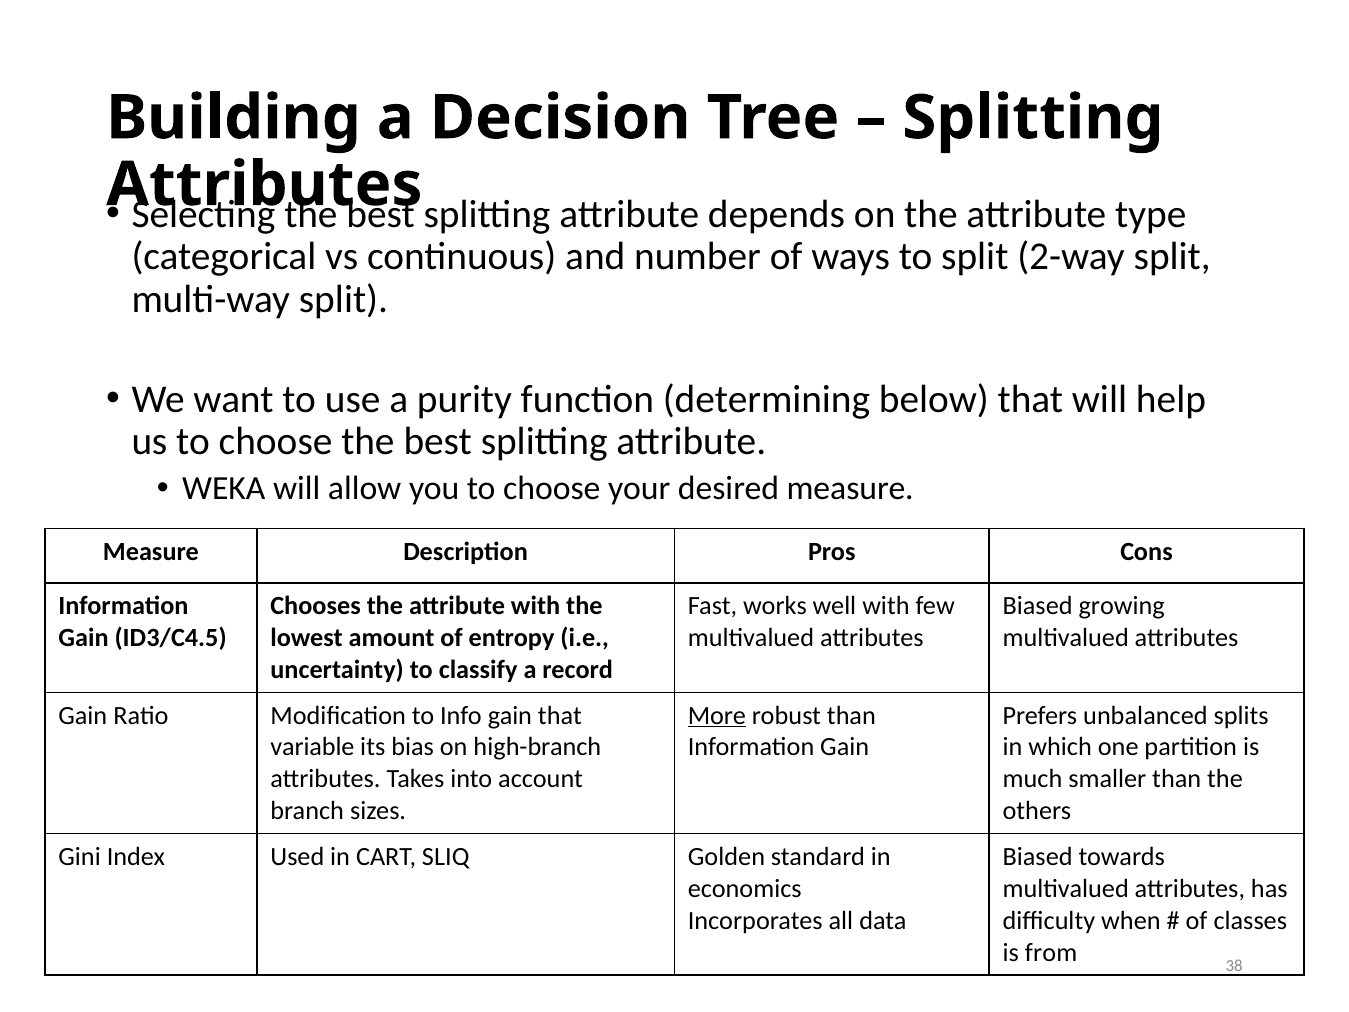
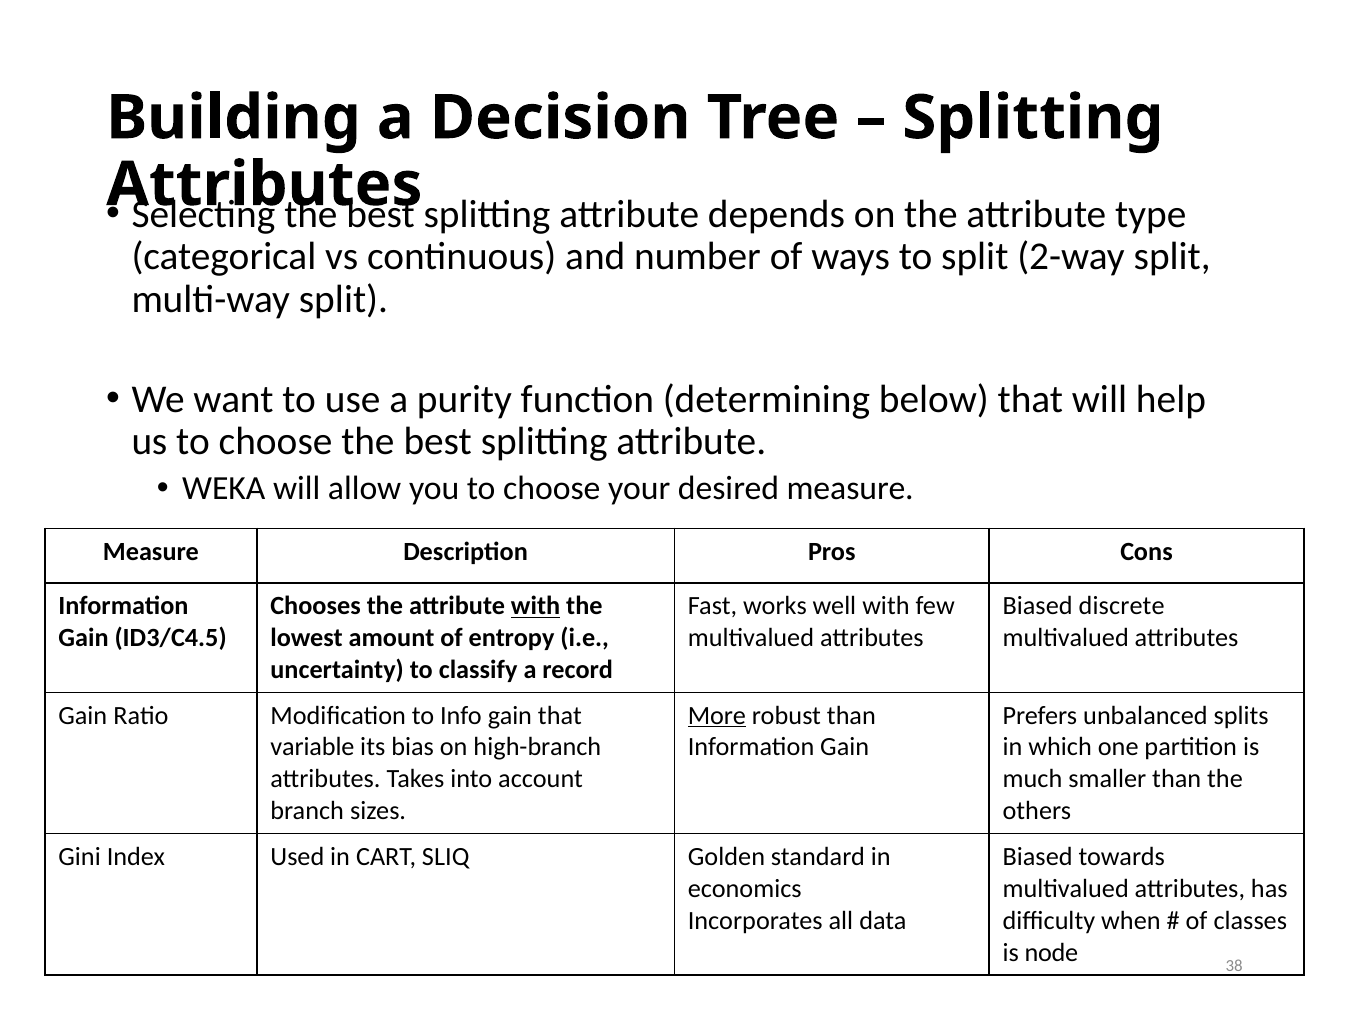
with at (536, 606) underline: none -> present
growing: growing -> discrete
from: from -> node
